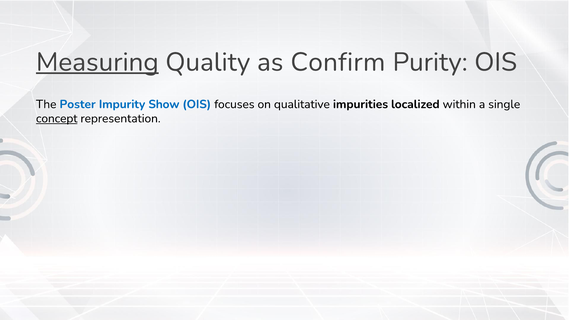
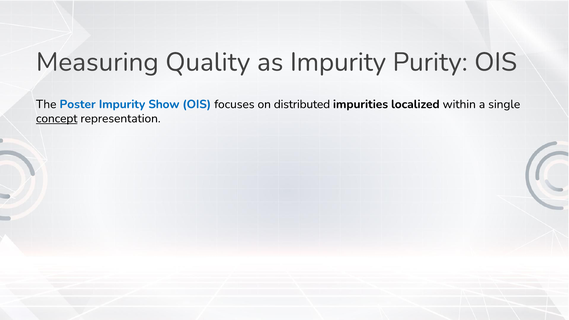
Measuring underline: present -> none
as Confirm: Confirm -> Impurity
qualitative: qualitative -> distributed
